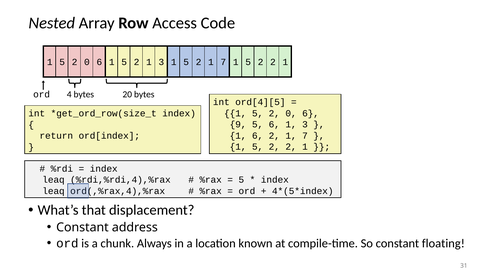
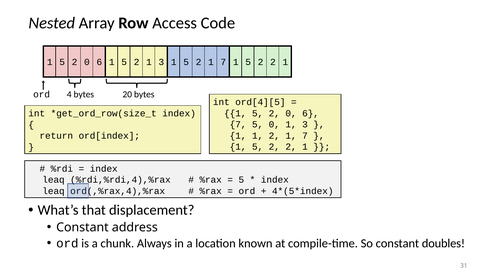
9 at (238, 125): 9 -> 7
5 6: 6 -> 0
1 6: 6 -> 1
floating: floating -> doubles
